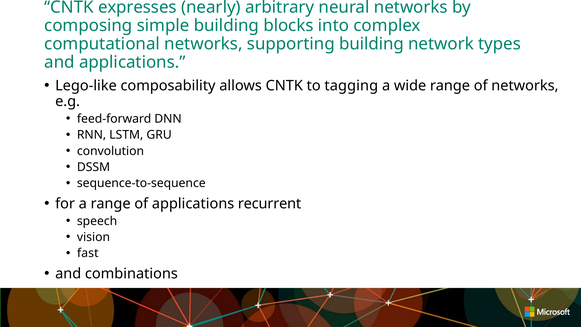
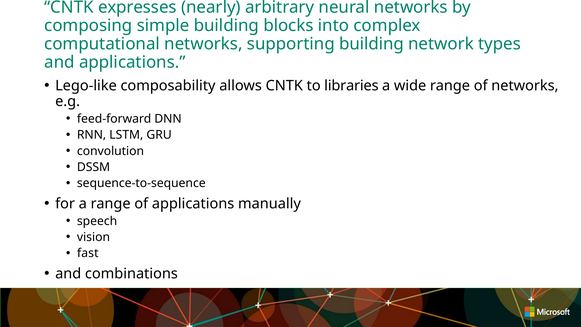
tagging: tagging -> libraries
recurrent: recurrent -> manually
